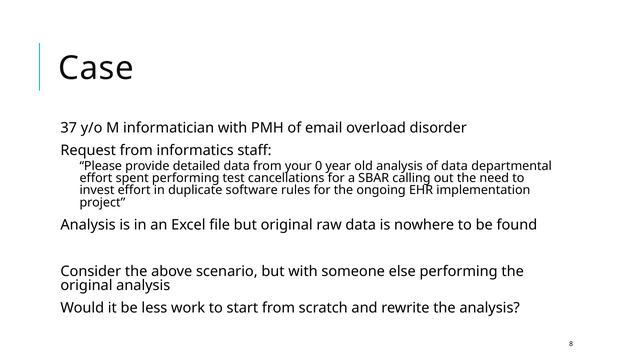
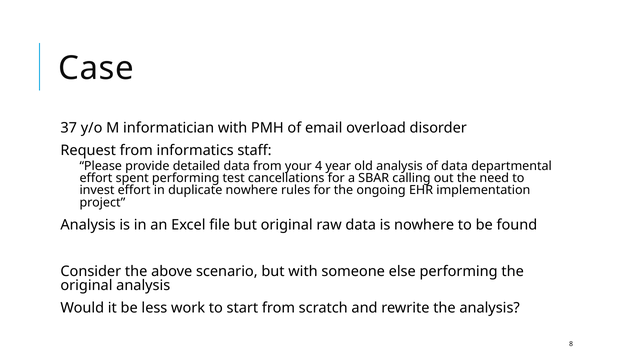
0: 0 -> 4
duplicate software: software -> nowhere
